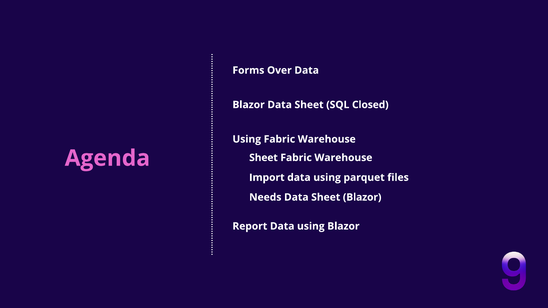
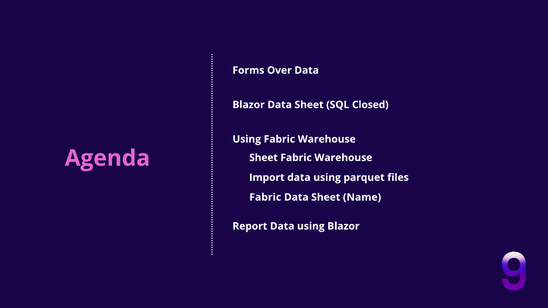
Needs at (265, 197): Needs -> Fabric
Sheet Blazor: Blazor -> Name
